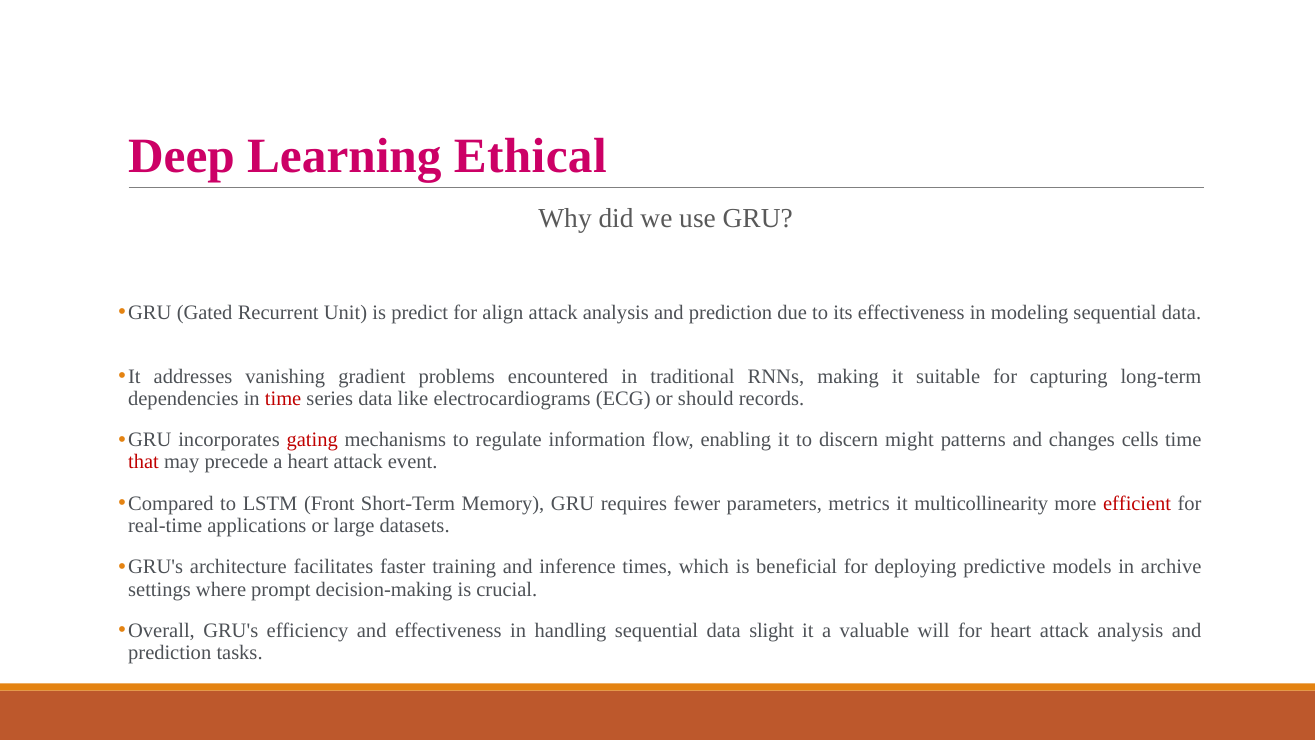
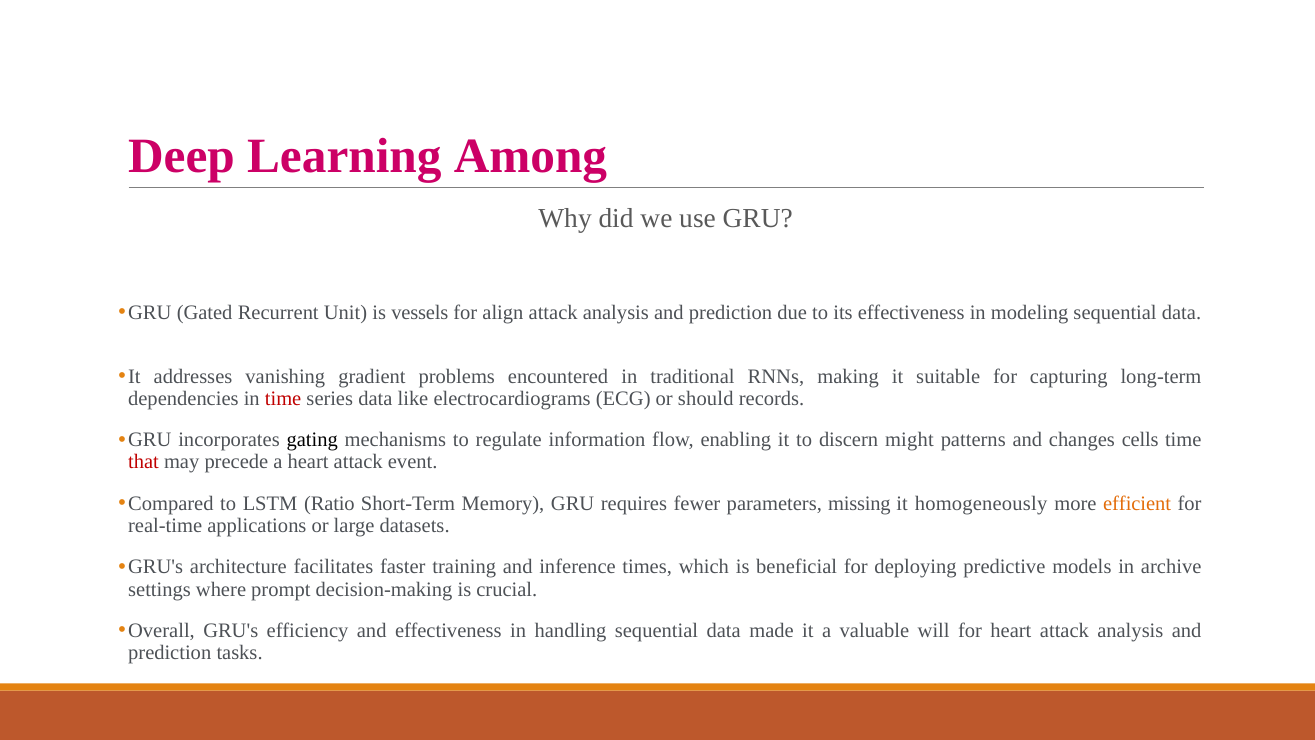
Ethical: Ethical -> Among
predict: predict -> vessels
gating colour: red -> black
Front: Front -> Ratio
metrics: metrics -> missing
multicollinearity: multicollinearity -> homogeneously
efficient colour: red -> orange
slight: slight -> made
